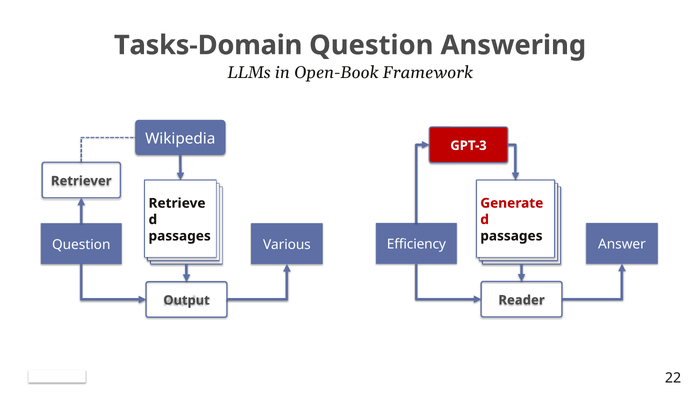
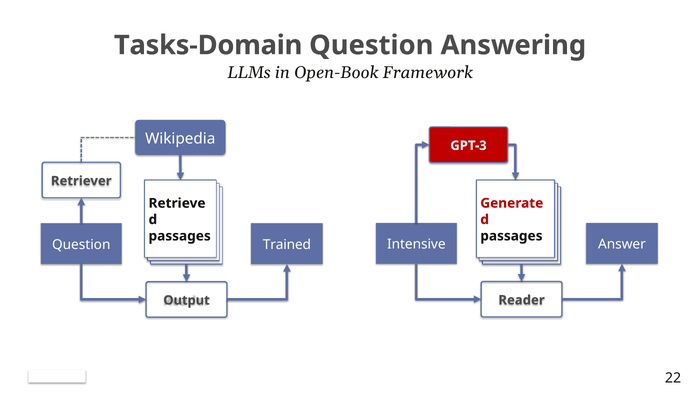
Efficiency: Efficiency -> Intensive
Various: Various -> Trained
